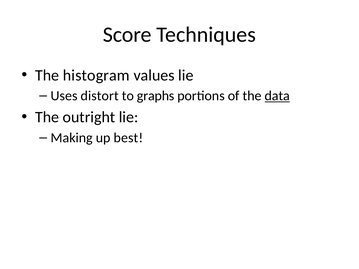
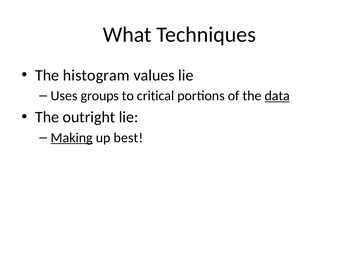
Score: Score -> What
distort: distort -> groups
graphs: graphs -> critical
Making underline: none -> present
